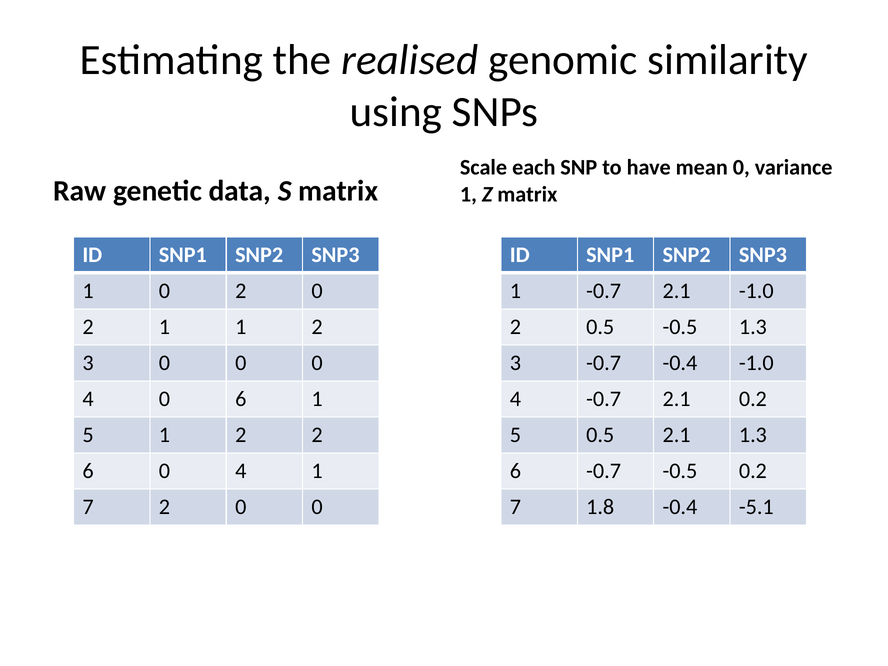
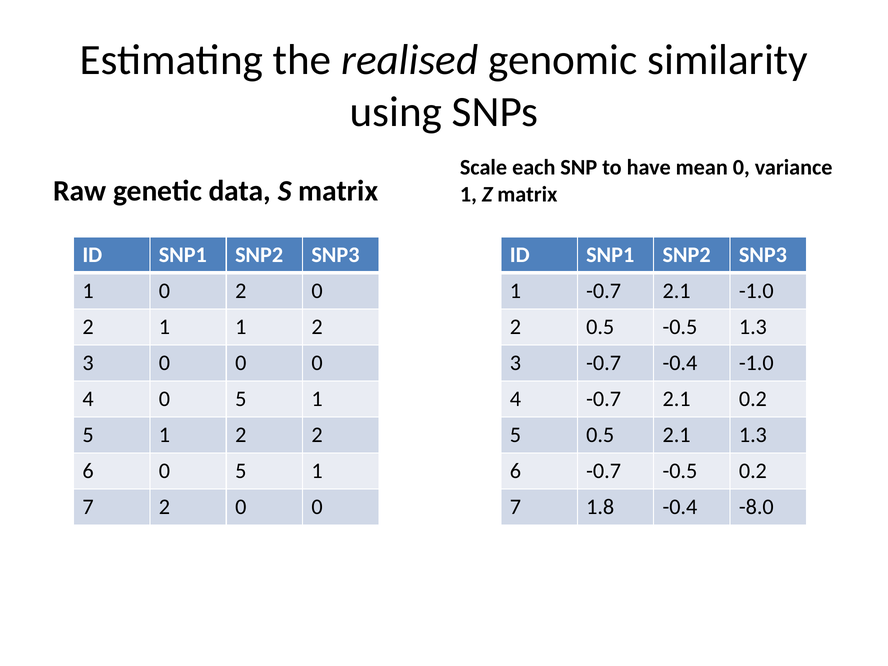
4 0 6: 6 -> 5
6 0 4: 4 -> 5
-5.1: -5.1 -> -8.0
